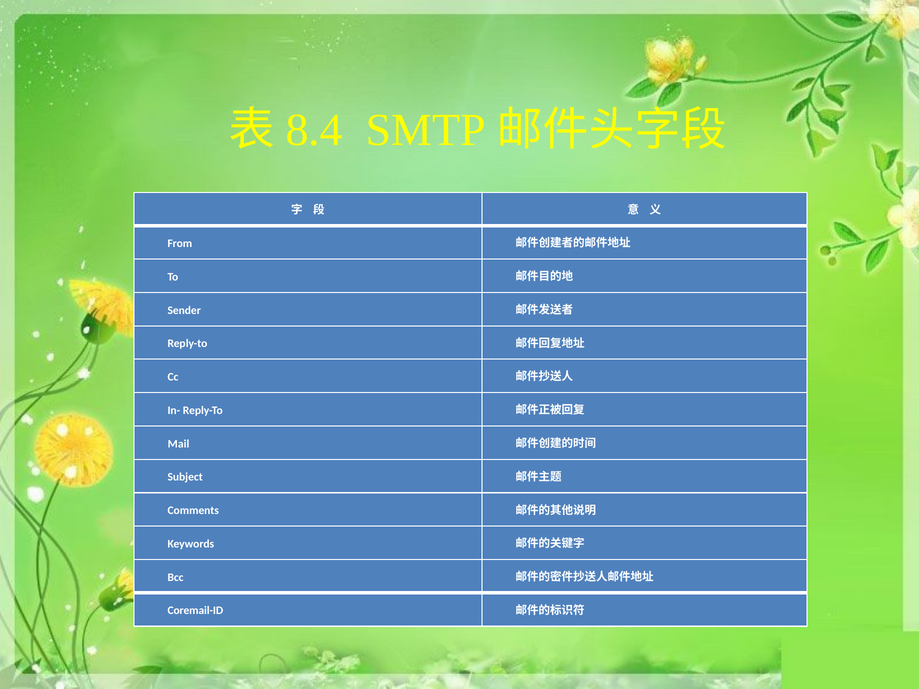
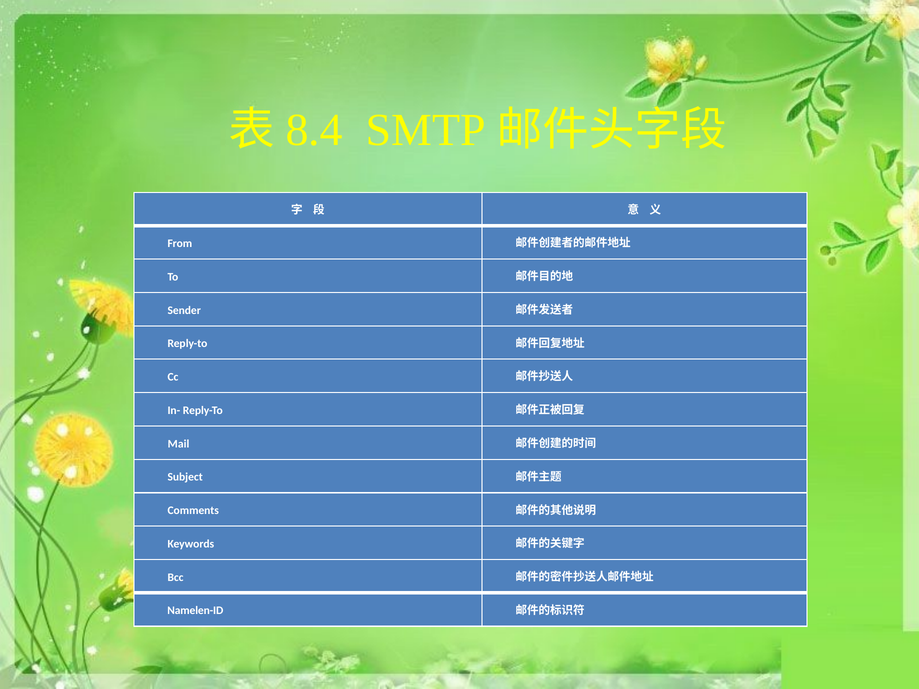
Coremail-ID: Coremail-ID -> Namelen-ID
